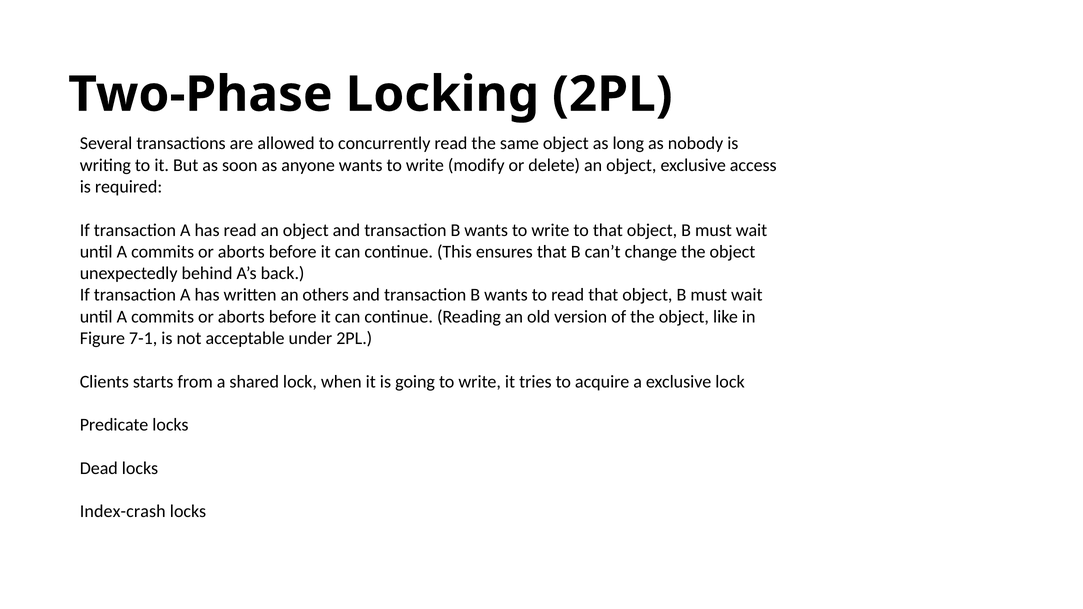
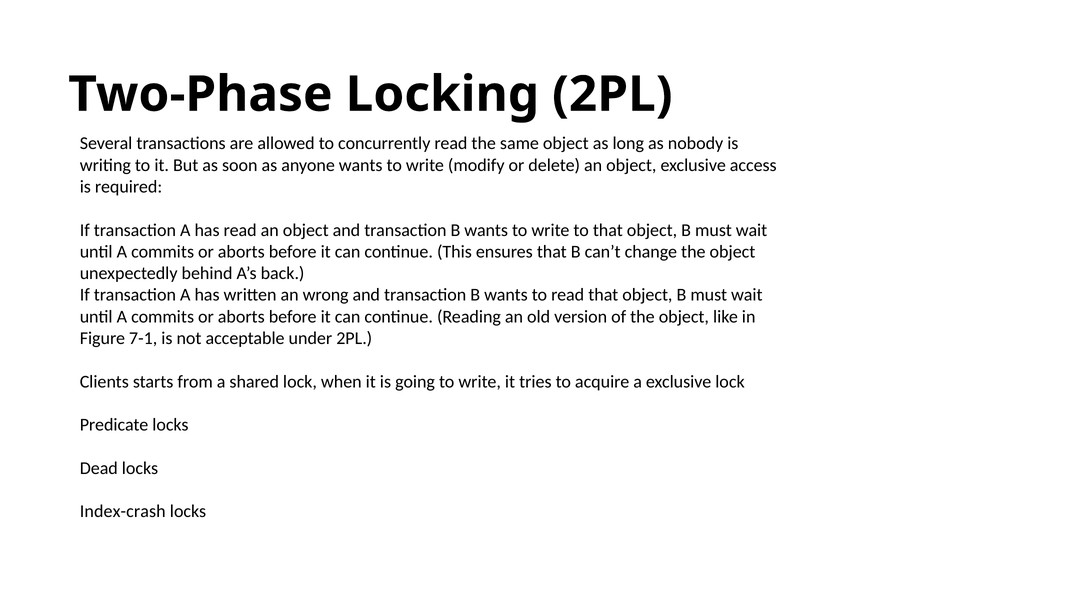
others: others -> wrong
